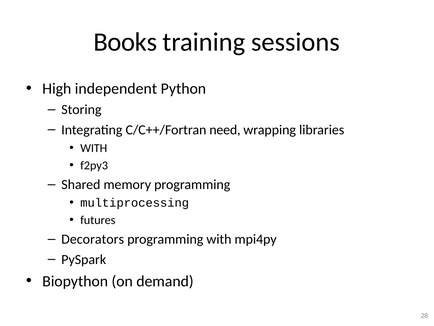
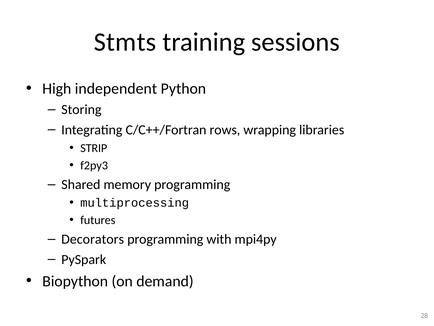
Books: Books -> Stmts
need: need -> rows
WITH at (94, 148): WITH -> STRIP
